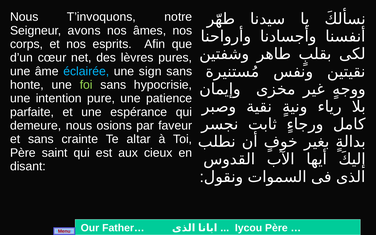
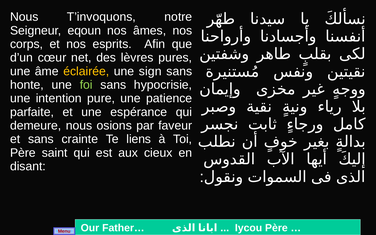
avons: avons -> eqoun
éclairée colour: light blue -> yellow
altar: altar -> liens
